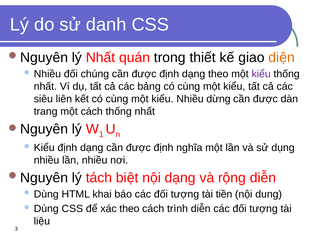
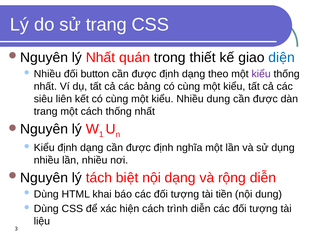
sử danh: danh -> trang
diện colour: orange -> blue
chúng: chúng -> button
Nhiều dừng: dừng -> dung
xác theo: theo -> hiện
